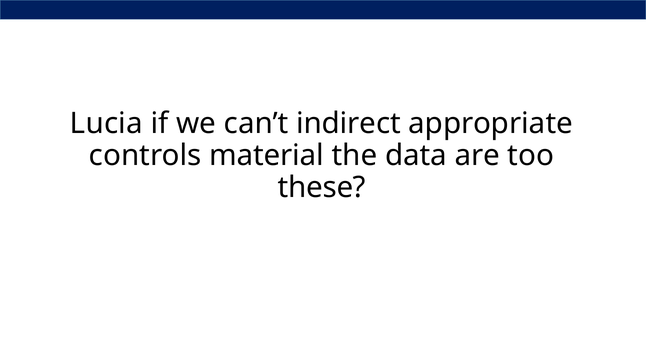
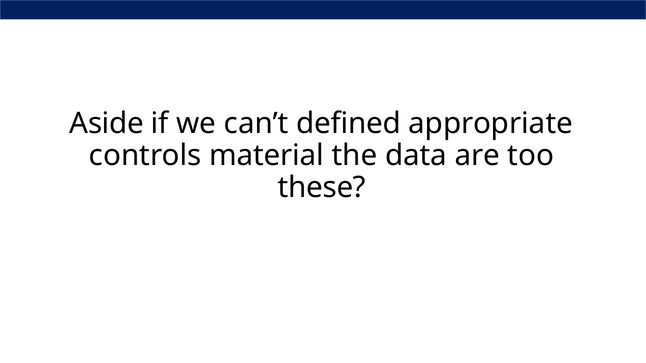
Lucia: Lucia -> Aside
indirect: indirect -> defined
